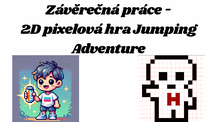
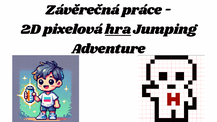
hra underline: none -> present
